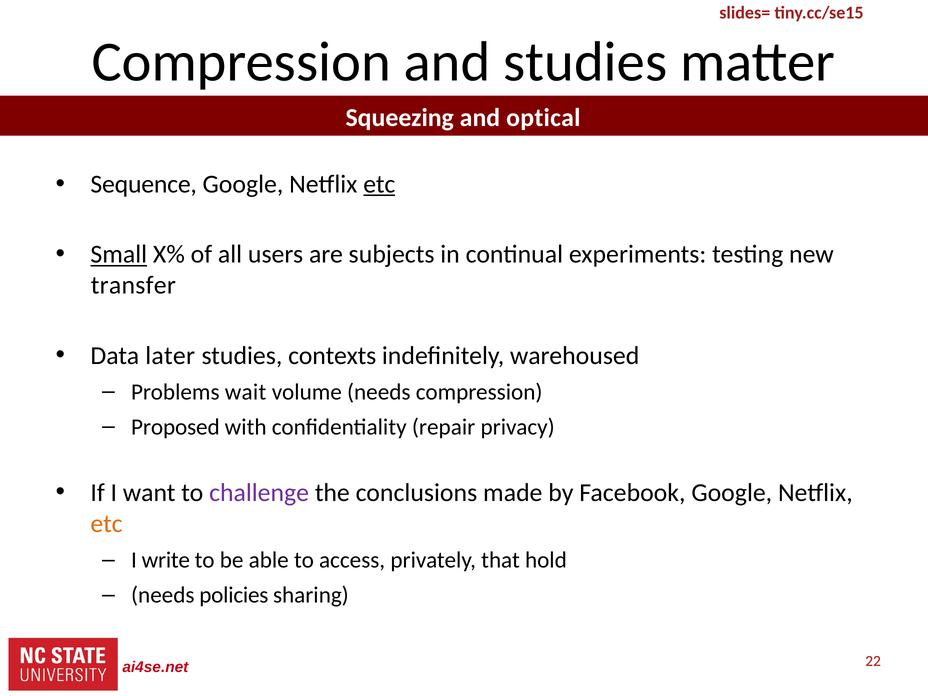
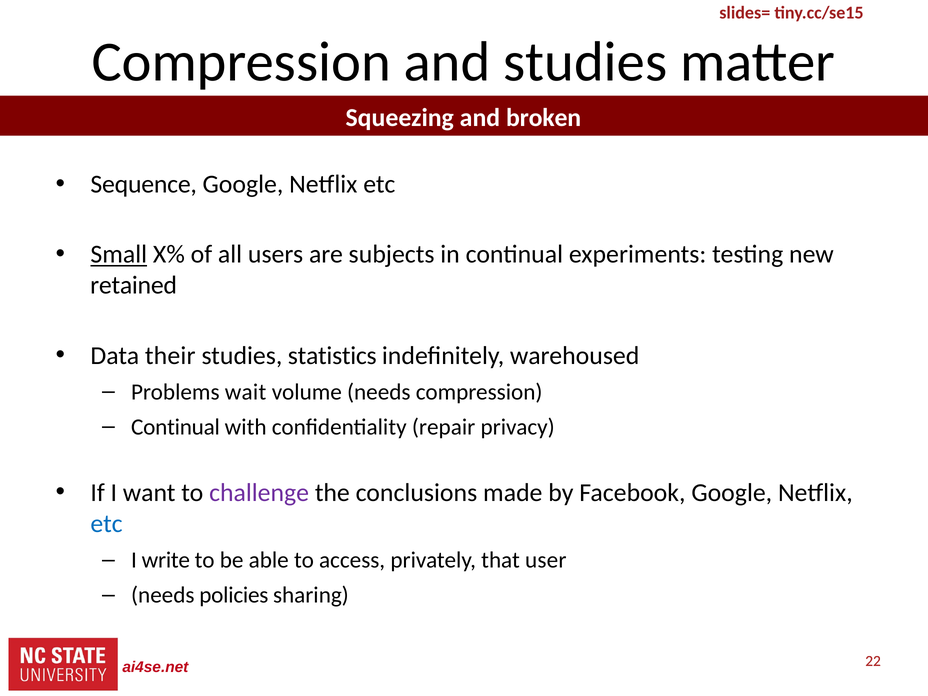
optical: optical -> broken
etc at (379, 184) underline: present -> none
transfer: transfer -> retained
later: later -> their
contexts: contexts -> statistics
Proposed at (175, 427): Proposed -> Continual
etc at (107, 524) colour: orange -> blue
hold: hold -> user
